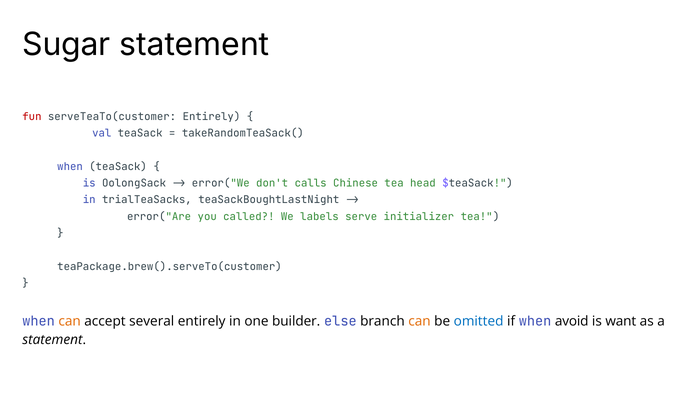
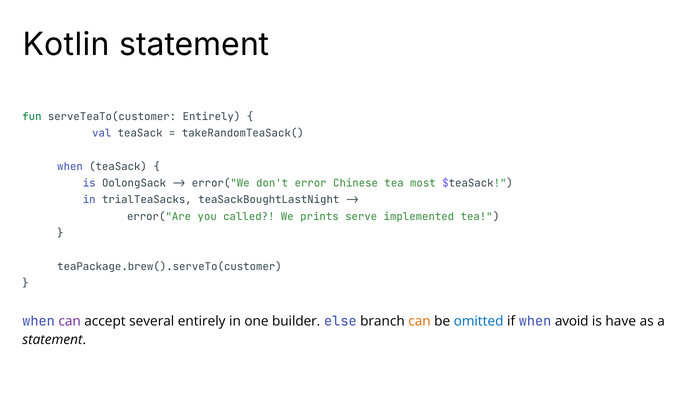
Sugar: Sugar -> Kotlin
fun colour: red -> green
calls: calls -> error
head: head -> most
labels: labels -> prints
initializer: initializer -> implemented
can at (70, 321) colour: orange -> purple
want: want -> have
